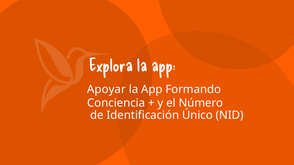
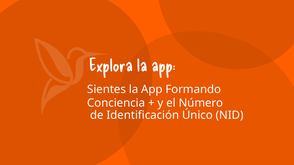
Apoyar: Apoyar -> Sientes
